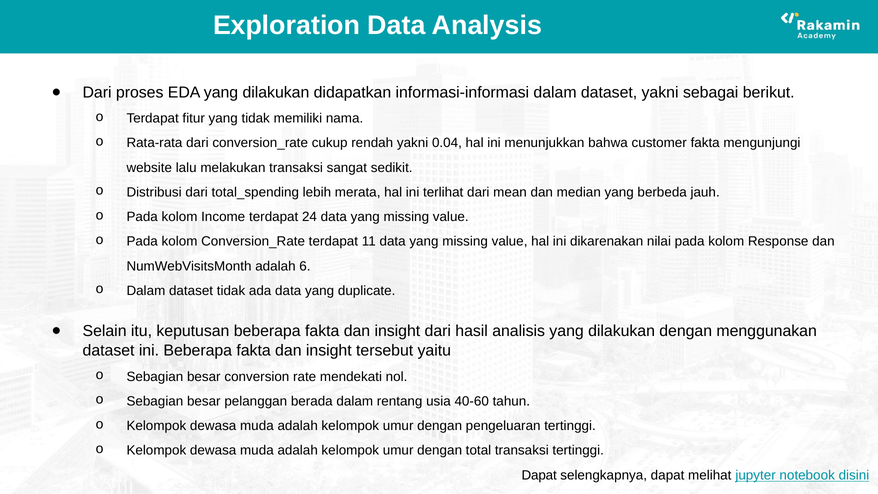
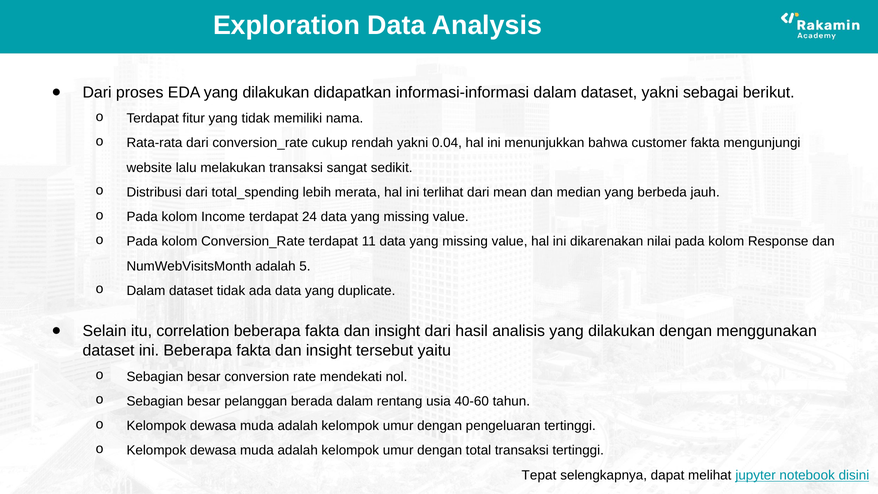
6: 6 -> 5
keputusan: keputusan -> correlation
Dapat at (539, 475): Dapat -> Tepat
